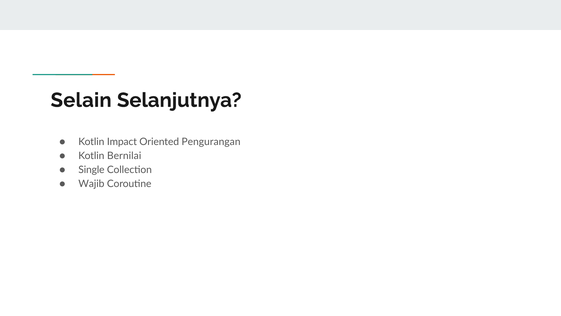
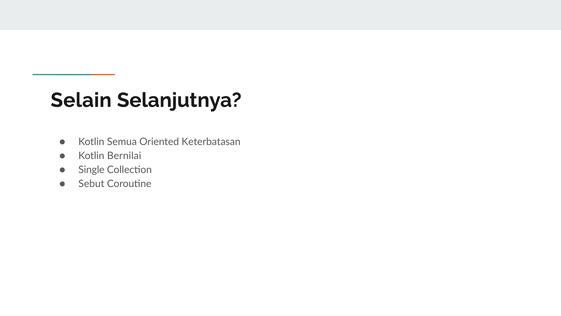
Impact: Impact -> Semua
Pengurangan: Pengurangan -> Keterbatasan
Wajib: Wajib -> Sebut
